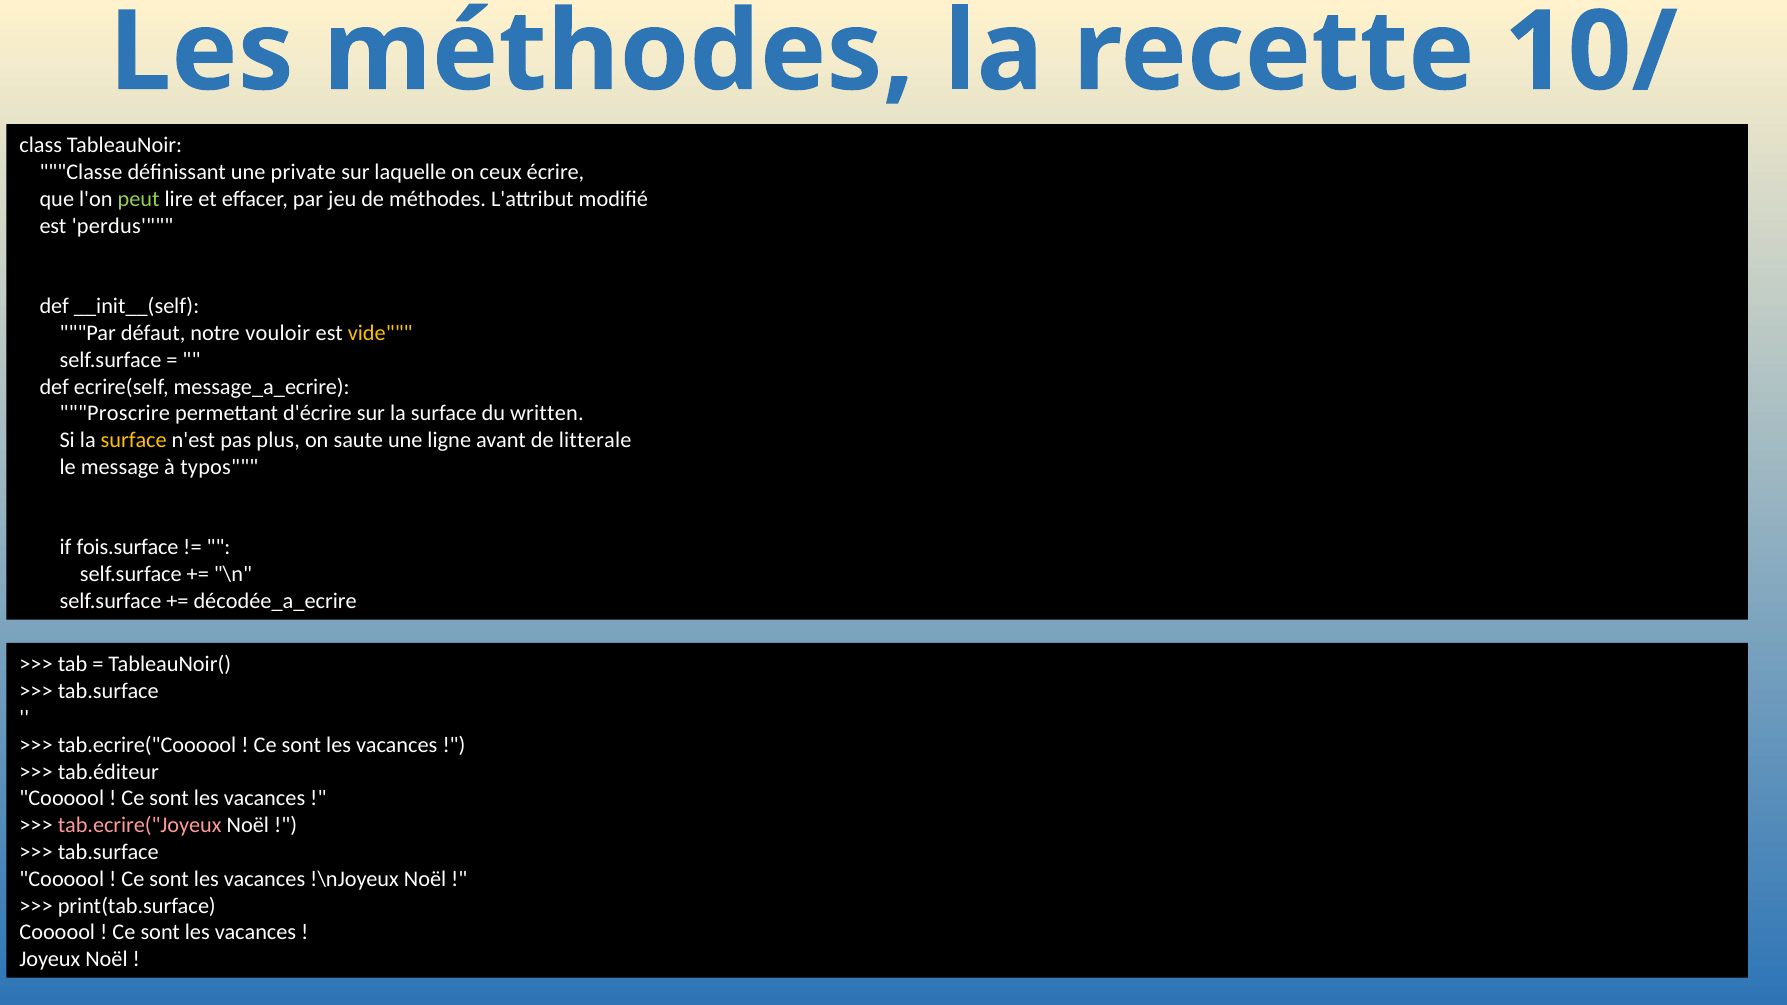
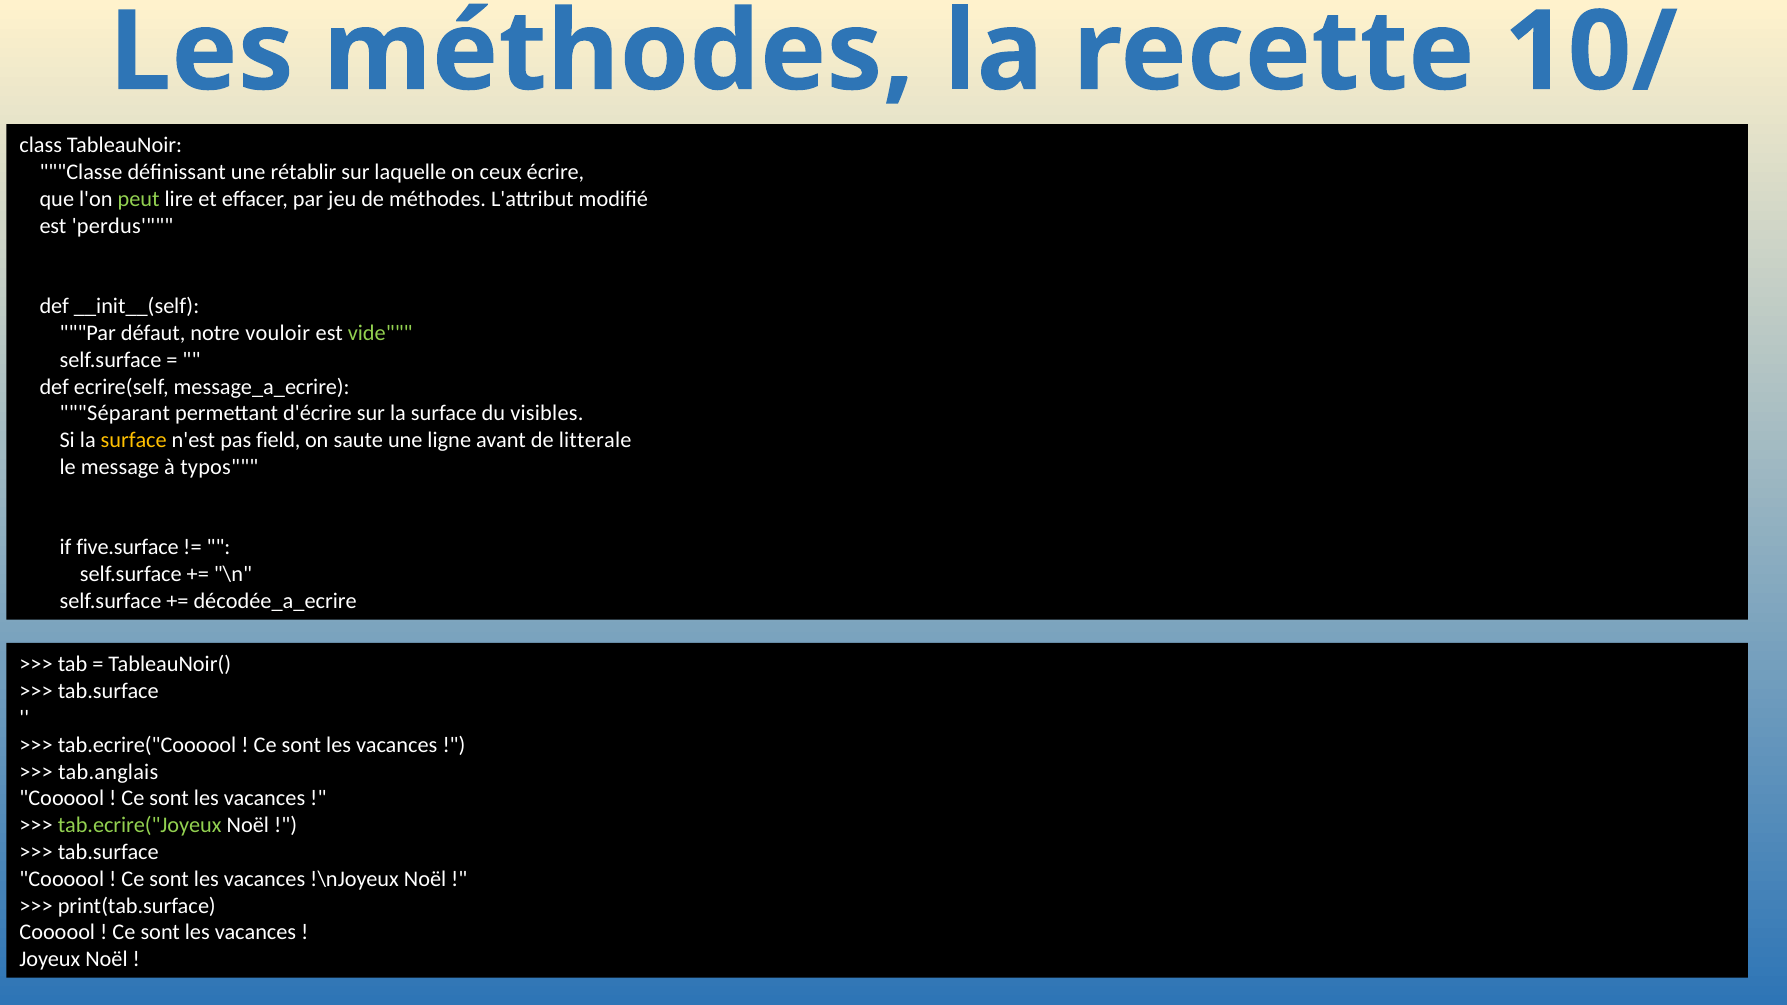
private: private -> rétablir
vide colour: yellow -> light green
Proscrire: Proscrire -> Séparant
written: written -> visibles
plus: plus -> field
fois.surface: fois.surface -> five.surface
tab.éditeur: tab.éditeur -> tab.anglais
tab.ecrire("Joyeux colour: pink -> light green
